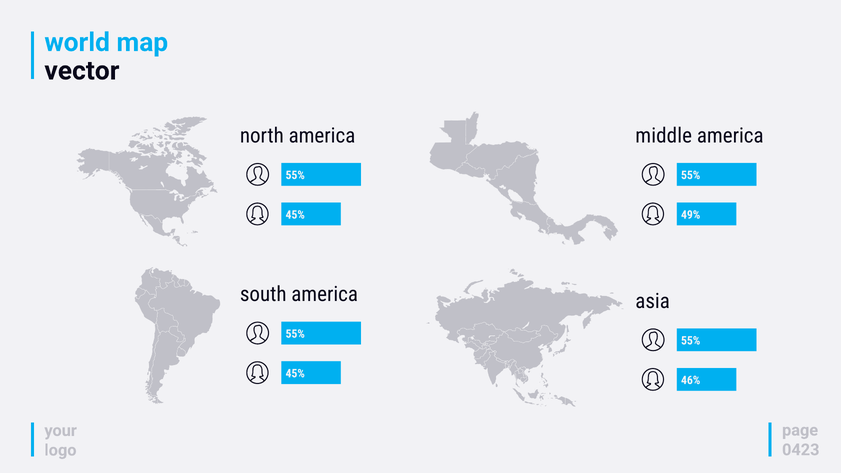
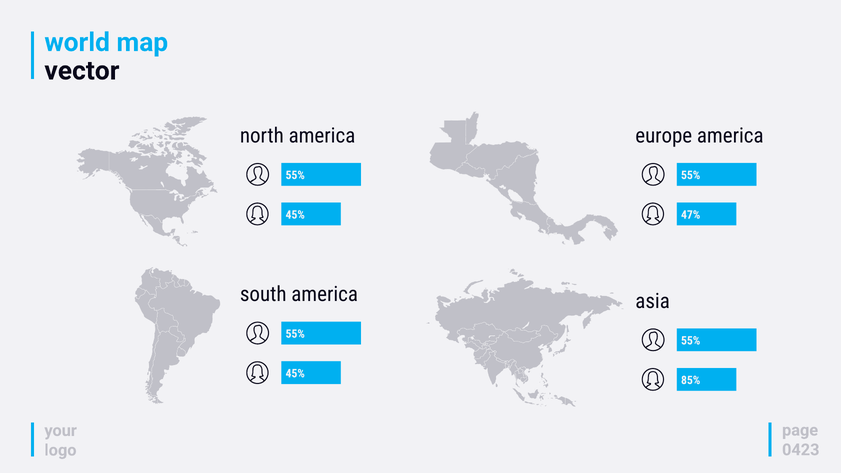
middle: middle -> europe
49%: 49% -> 47%
46%: 46% -> 85%
